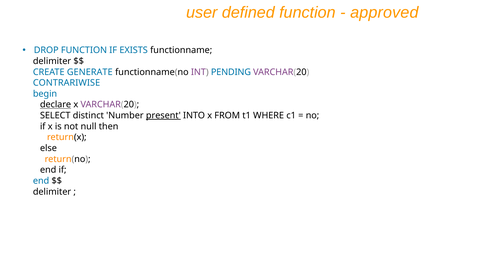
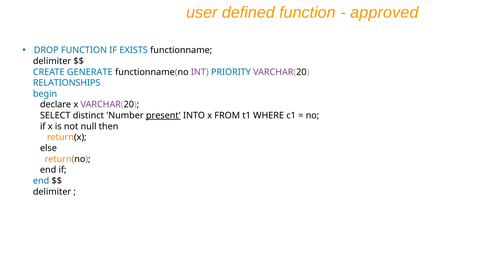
PENDING: PENDING -> PRIORITY
CONTRARIWISE: CONTRARIWISE -> RELATIONSHIPS
declare underline: present -> none
